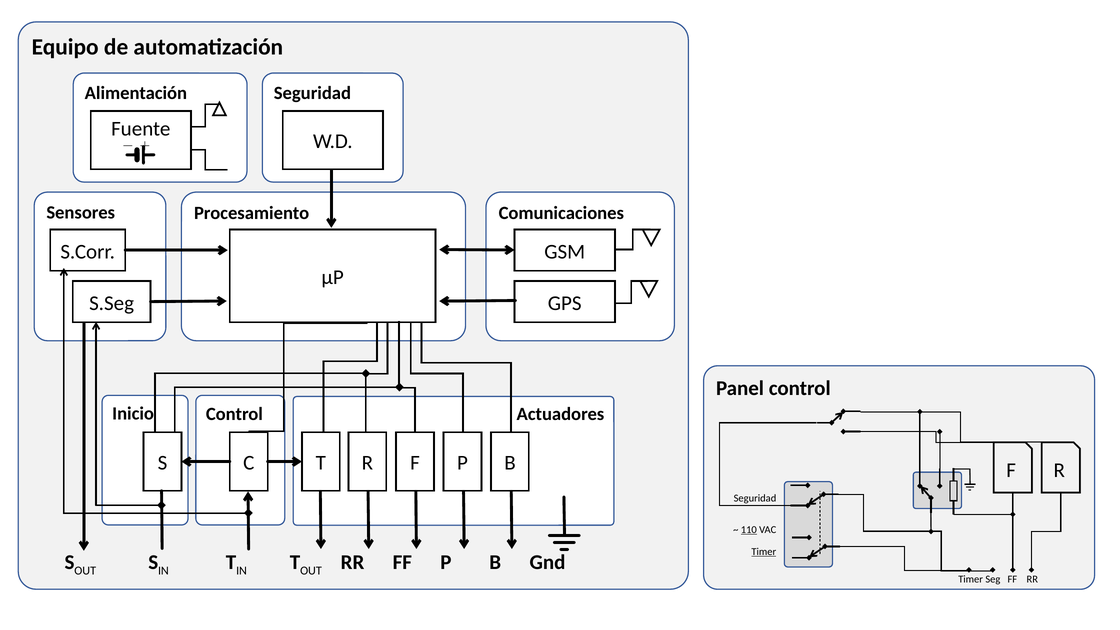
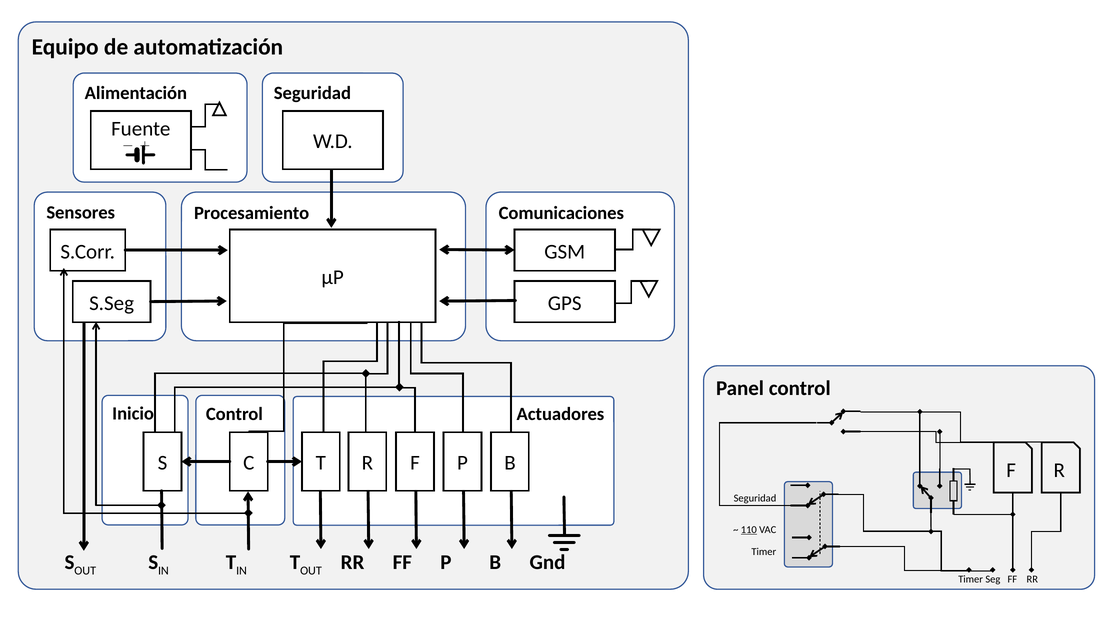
Timer at (764, 552) underline: present -> none
